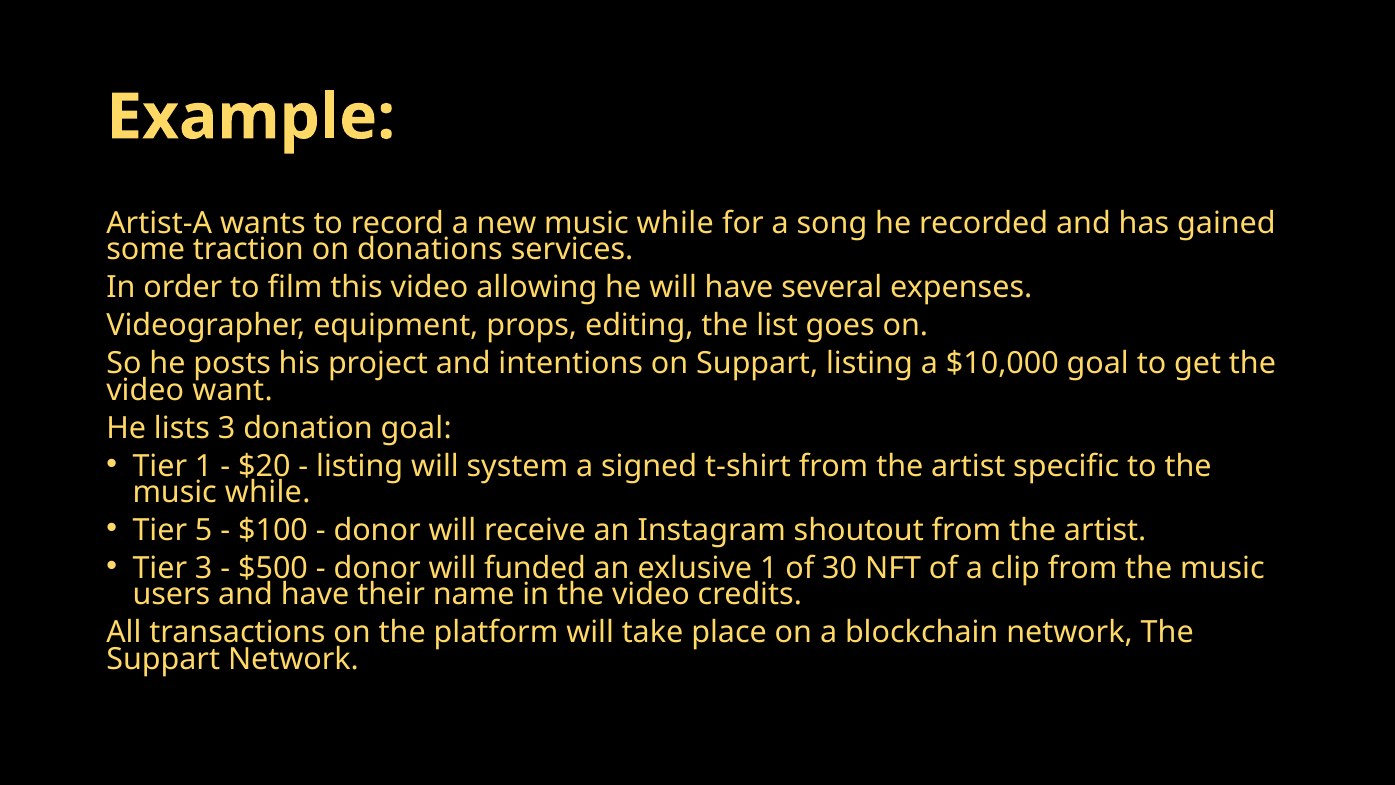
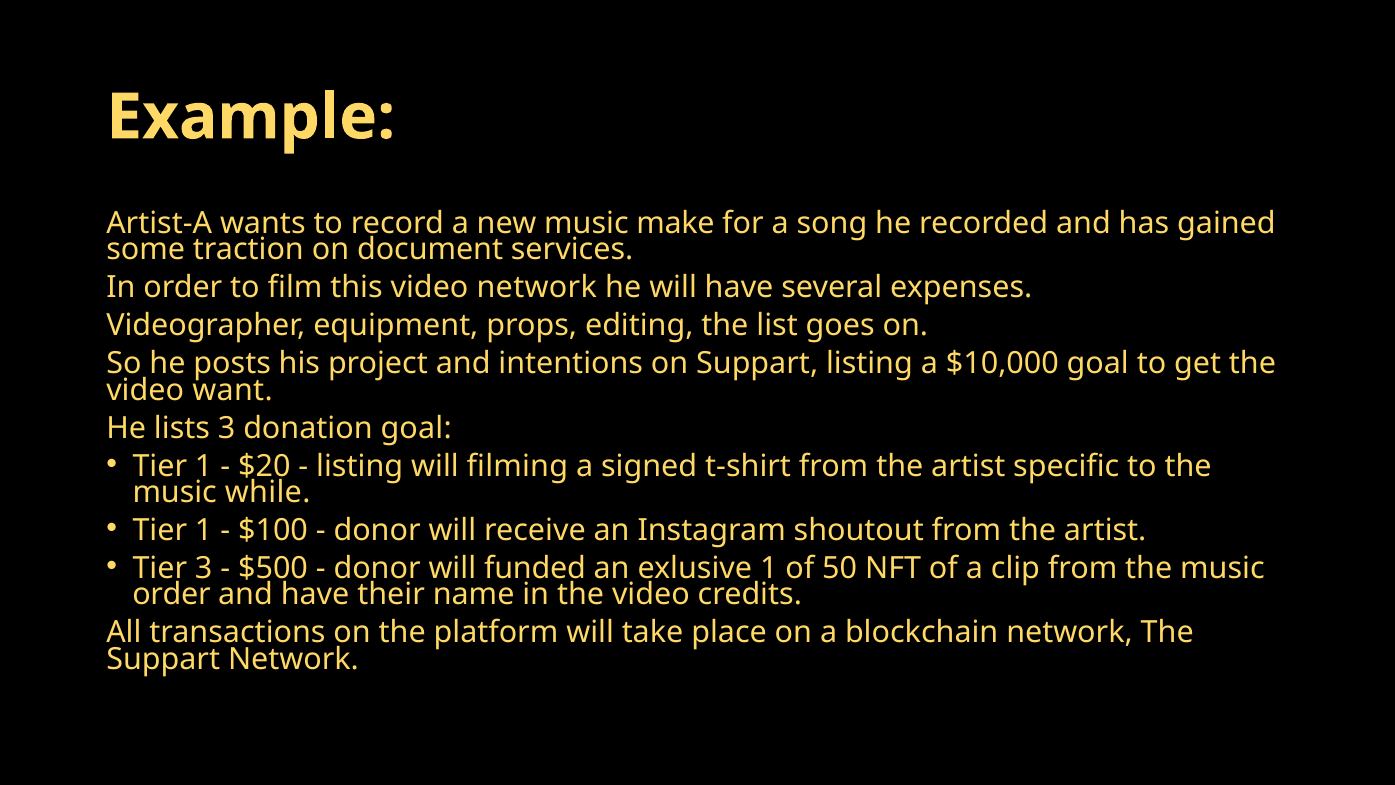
new music while: while -> make
donations: donations -> document
video allowing: allowing -> network
system: system -> filming
5 at (204, 530): 5 -> 1
30: 30 -> 50
users at (171, 594): users -> order
